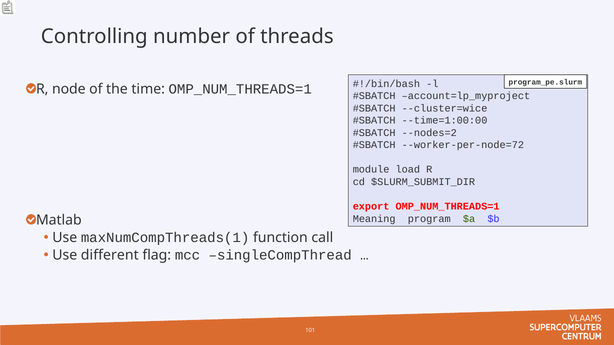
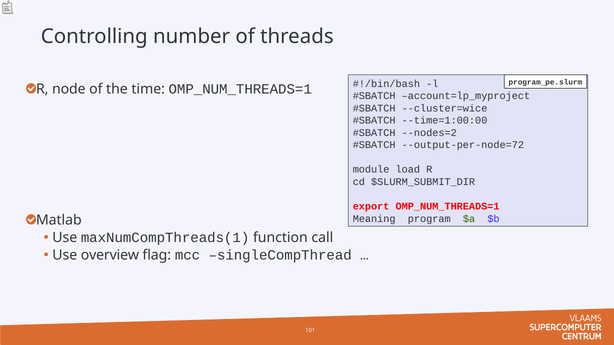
--worker-per-node=72: --worker-per-node=72 -> --output-per-node=72
different: different -> overview
